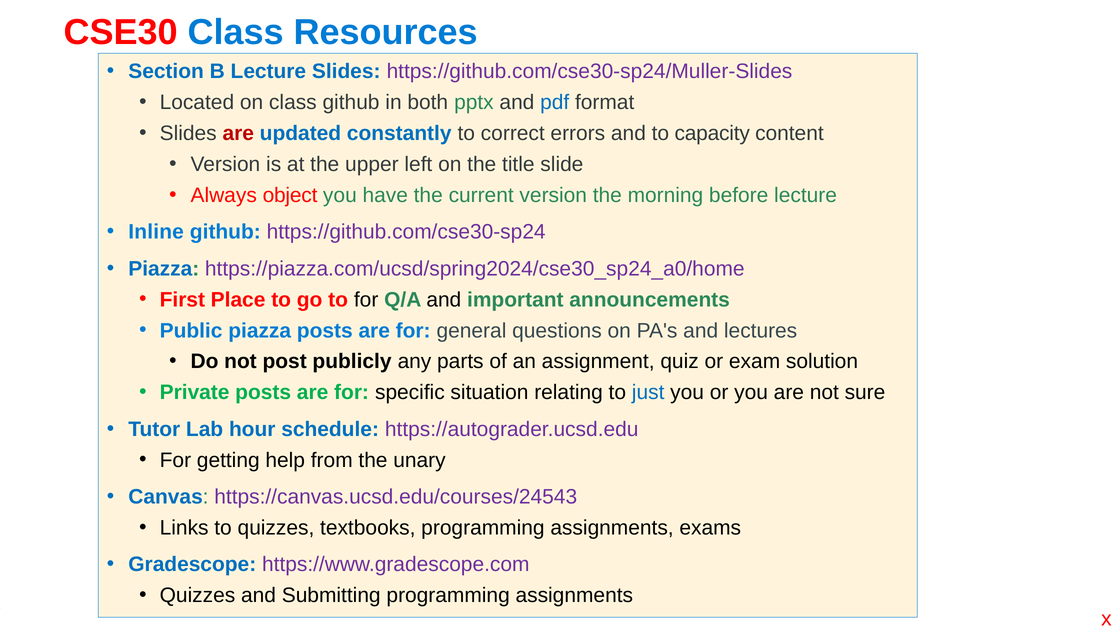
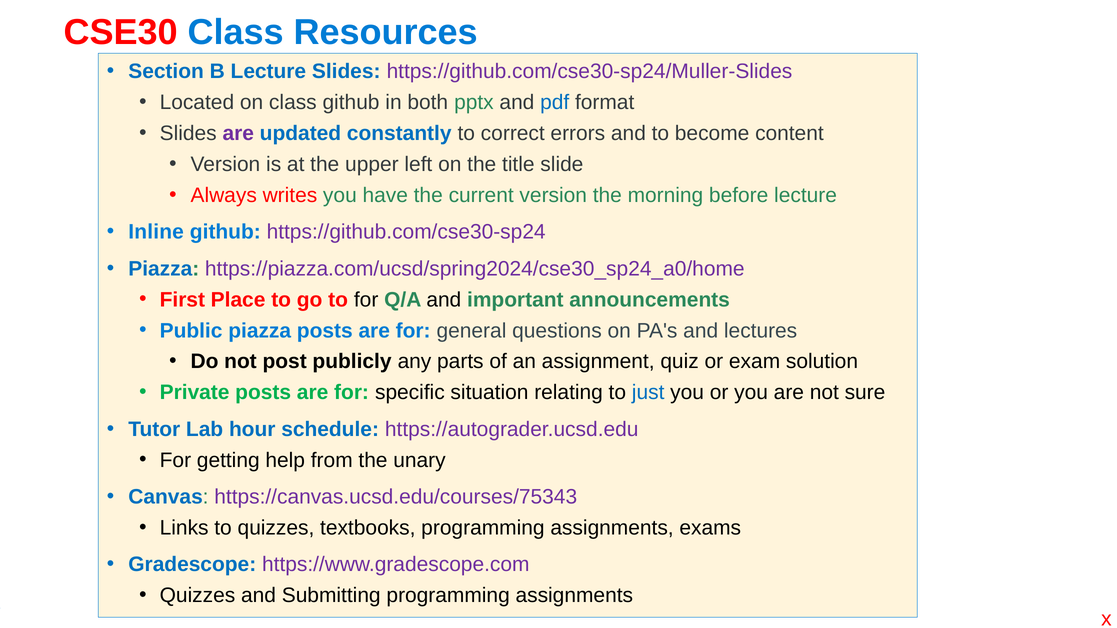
are at (238, 133) colour: red -> purple
capacity: capacity -> become
object: object -> writes
https://canvas.ucsd.edu/courses/24543: https://canvas.ucsd.edu/courses/24543 -> https://canvas.ucsd.edu/courses/75343
